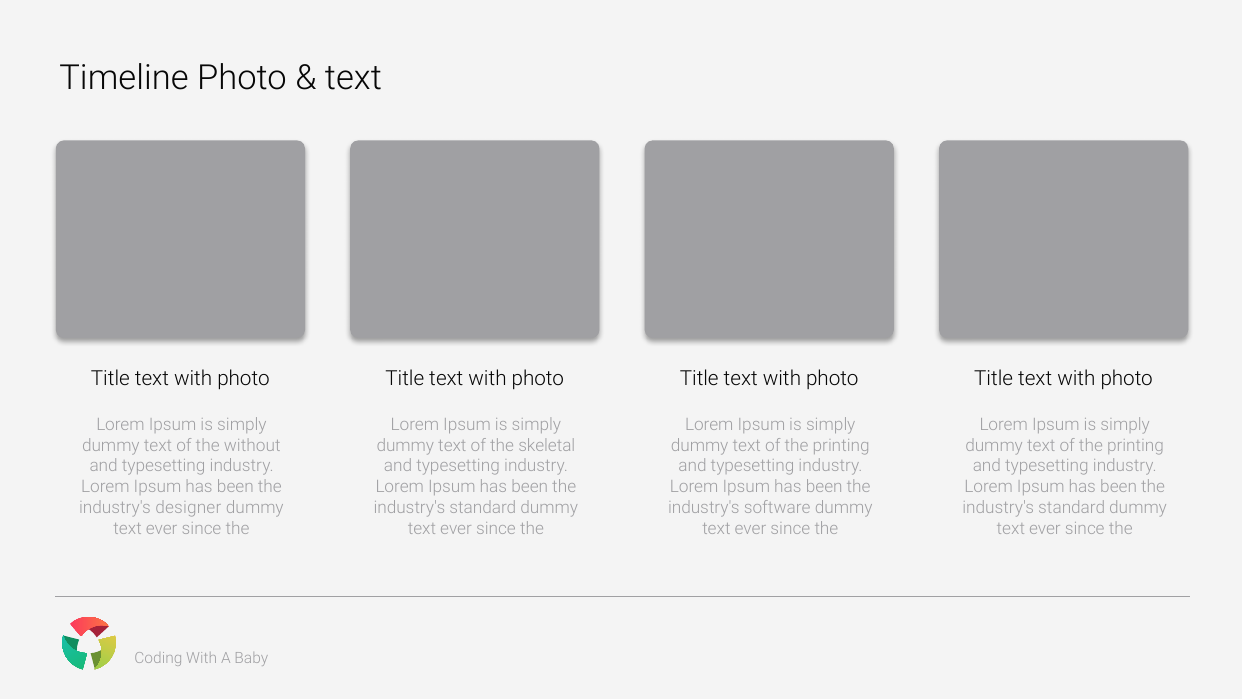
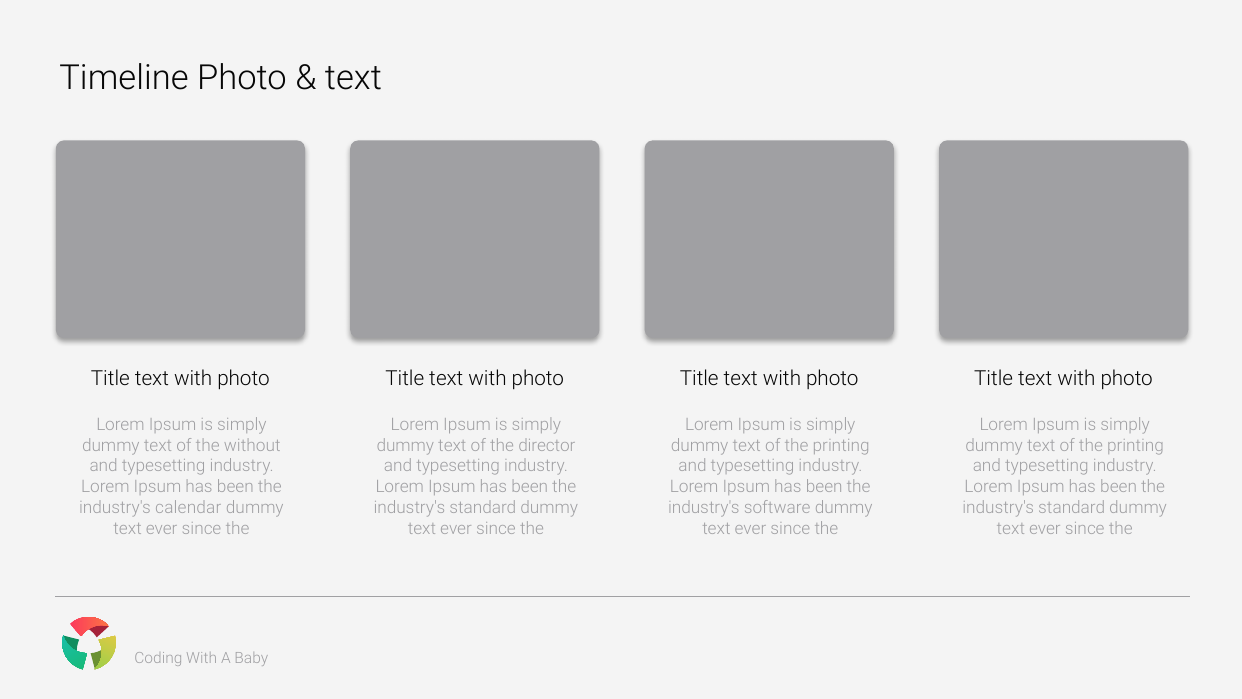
skeletal: skeletal -> director
designer: designer -> calendar
